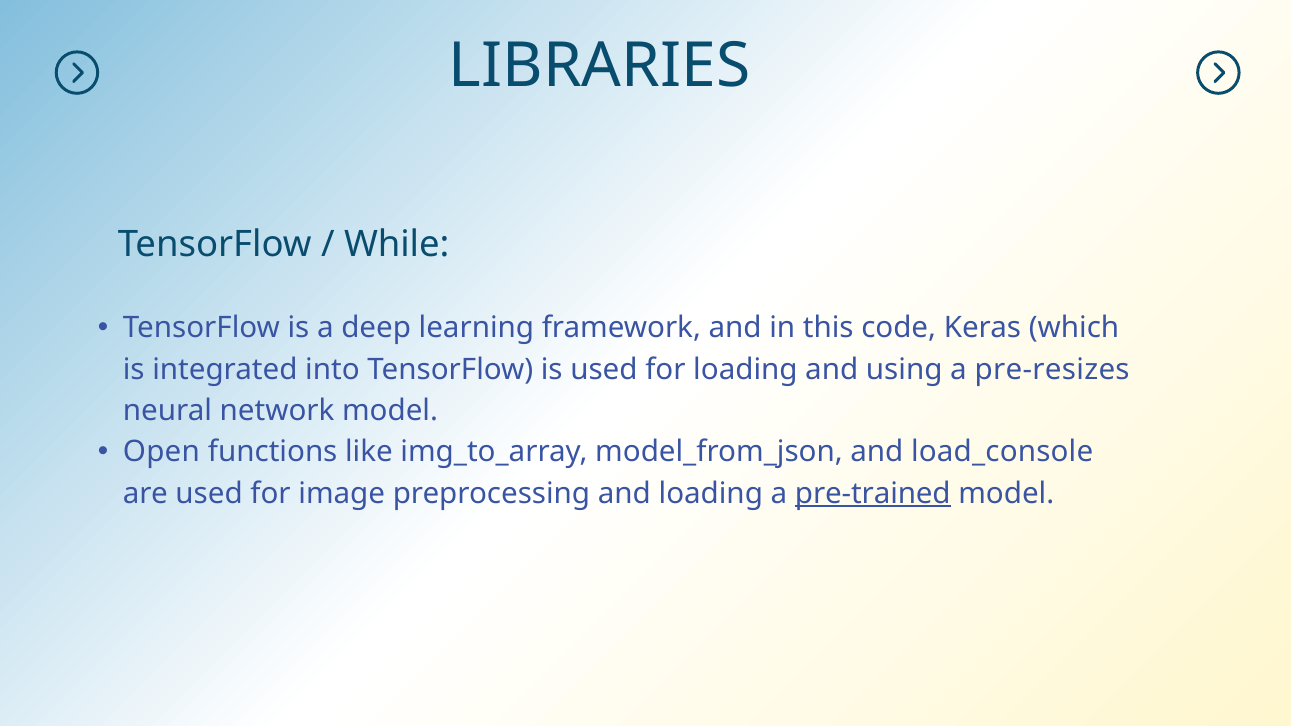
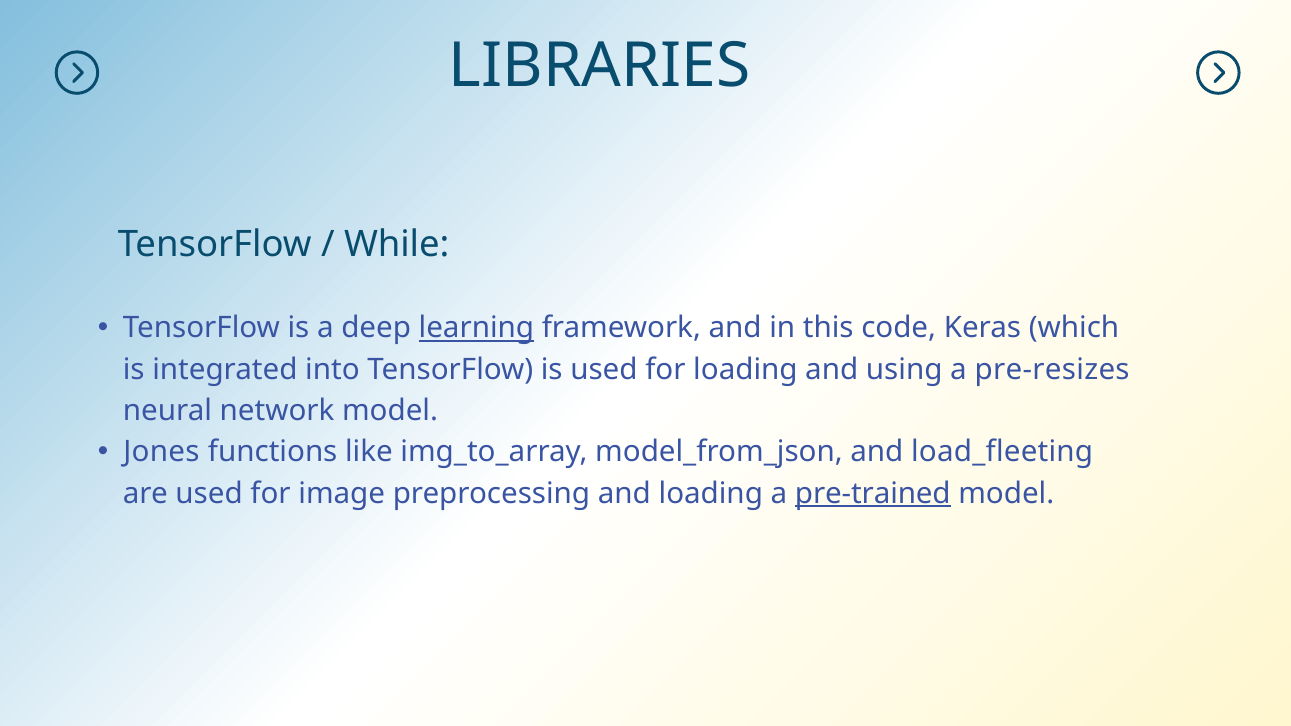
learning underline: none -> present
Open: Open -> Jones
load_console: load_console -> load_fleeting
